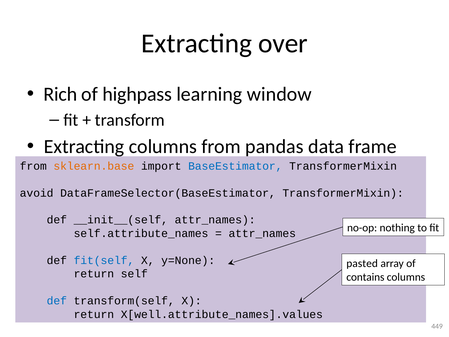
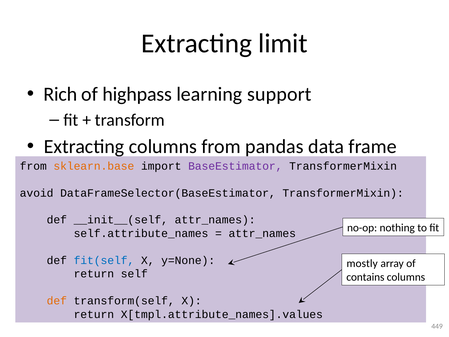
over: over -> limit
window: window -> support
BaseEstimator colour: blue -> purple
pasted: pasted -> mostly
def at (57, 301) colour: blue -> orange
X[well.attribute_names].values: X[well.attribute_names].values -> X[tmpl.attribute_names].values
